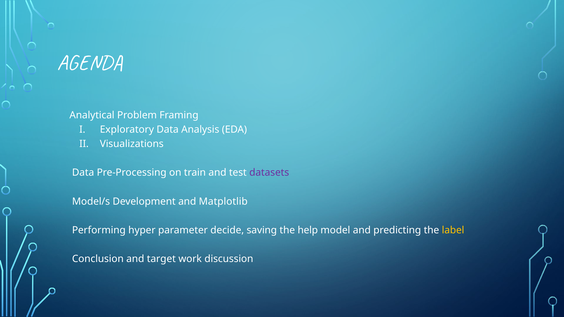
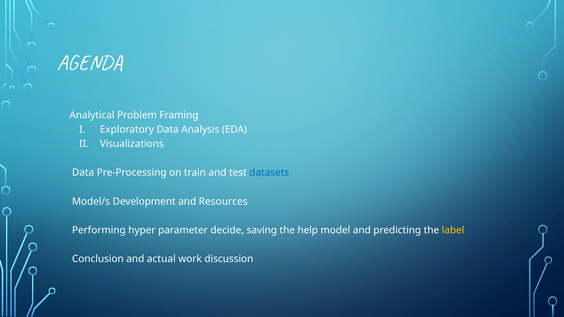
datasets colour: purple -> blue
Matplotlib: Matplotlib -> Resources
target: target -> actual
